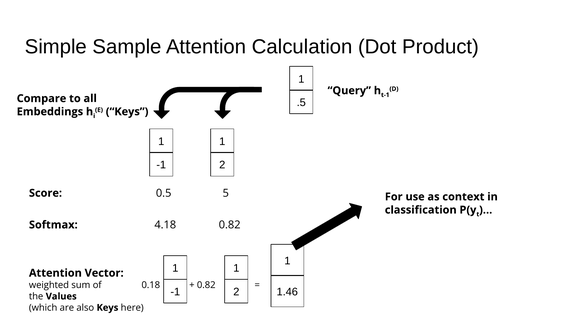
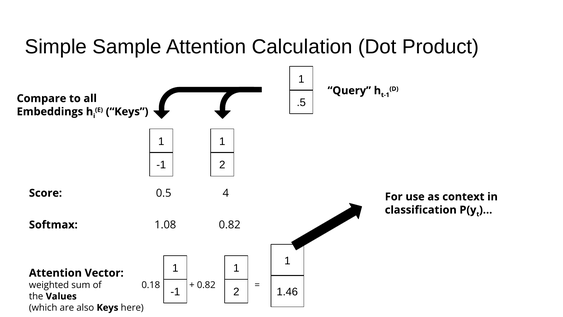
5: 5 -> 4
4.18: 4.18 -> 1.08
